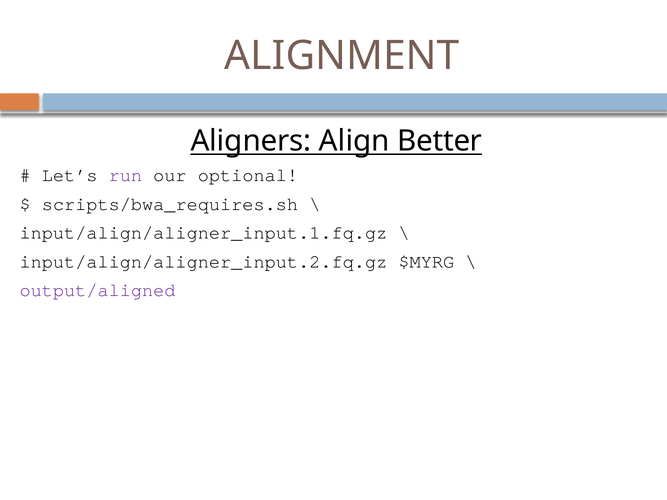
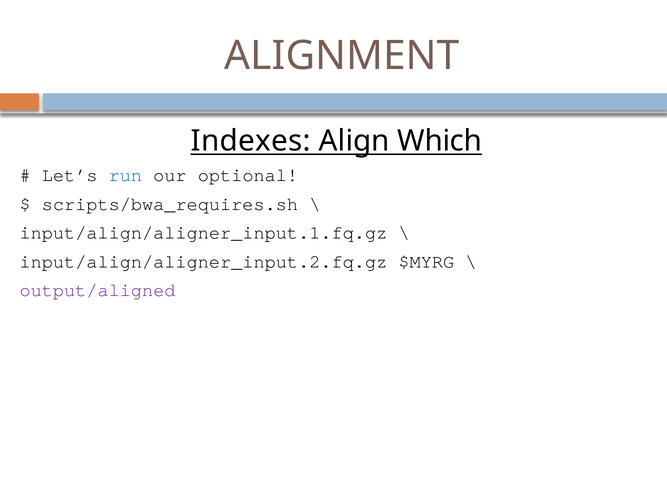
Aligners: Aligners -> Indexes
Better: Better -> Which
run colour: purple -> blue
